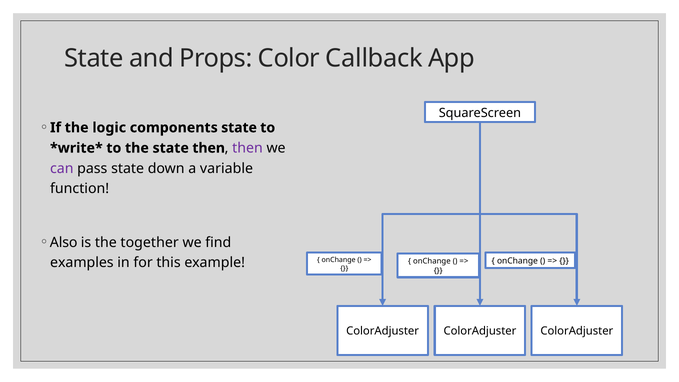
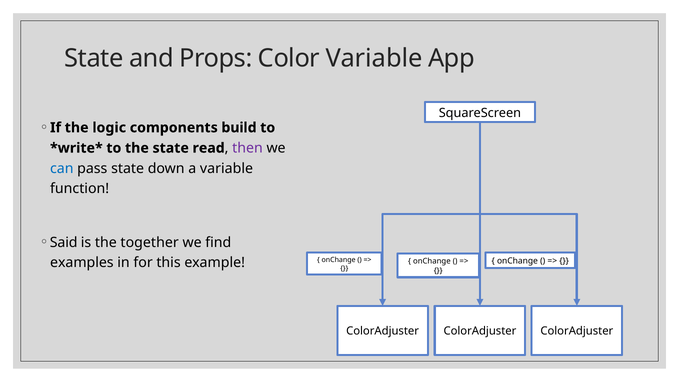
Color Callback: Callback -> Variable
components state: state -> build
state then: then -> read
can colour: purple -> blue
Also: Also -> Said
